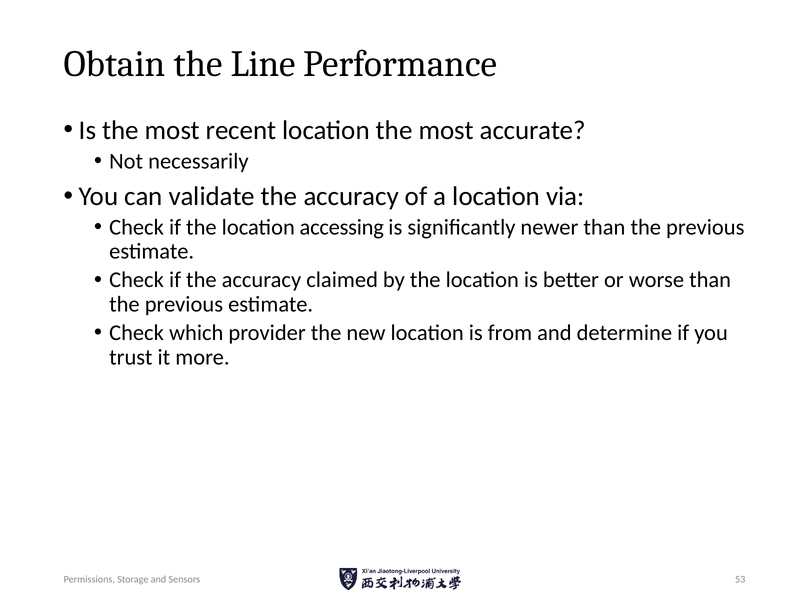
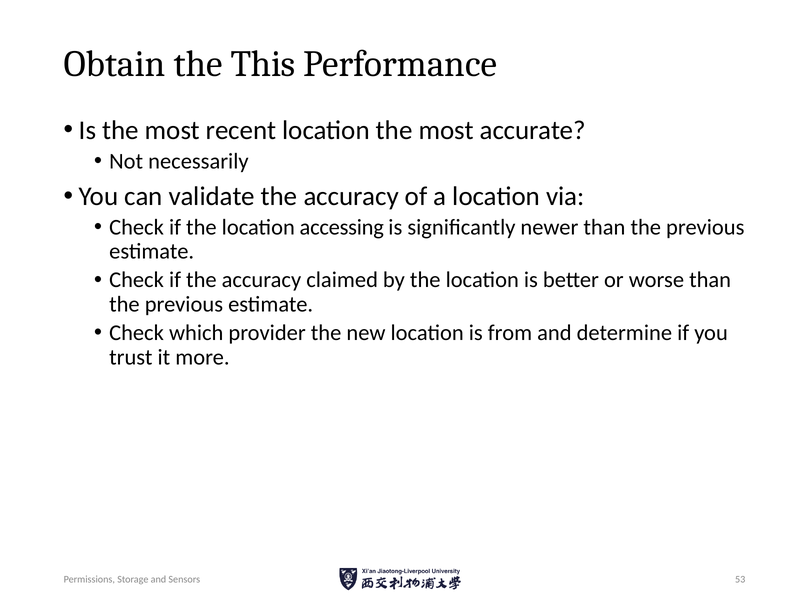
Line: Line -> This
